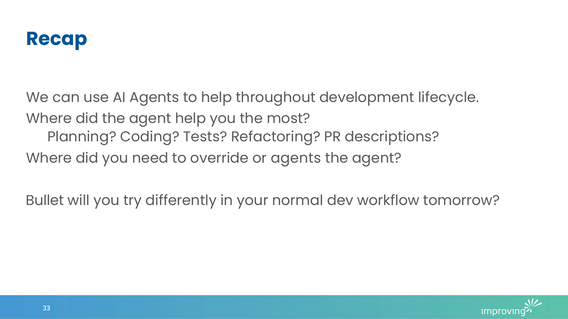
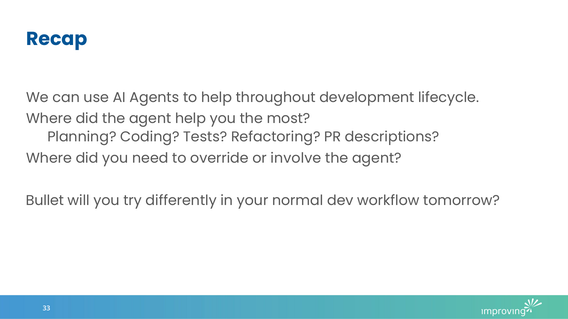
or agents: agents -> involve
